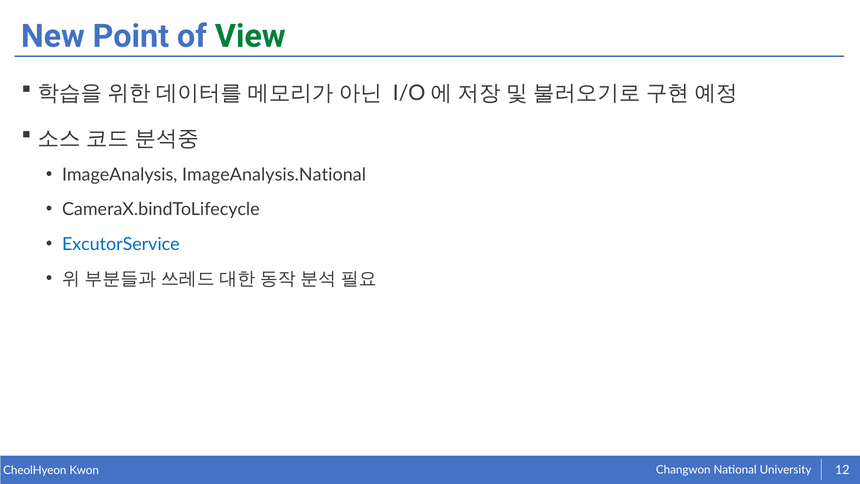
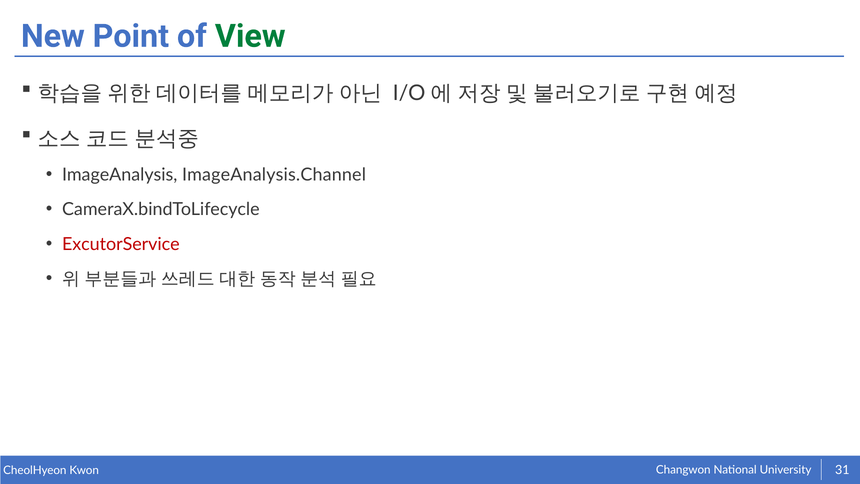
ImageAnalysis.National: ImageAnalysis.National -> ImageAnalysis.Channel
ExcutorService colour: blue -> red
12: 12 -> 31
